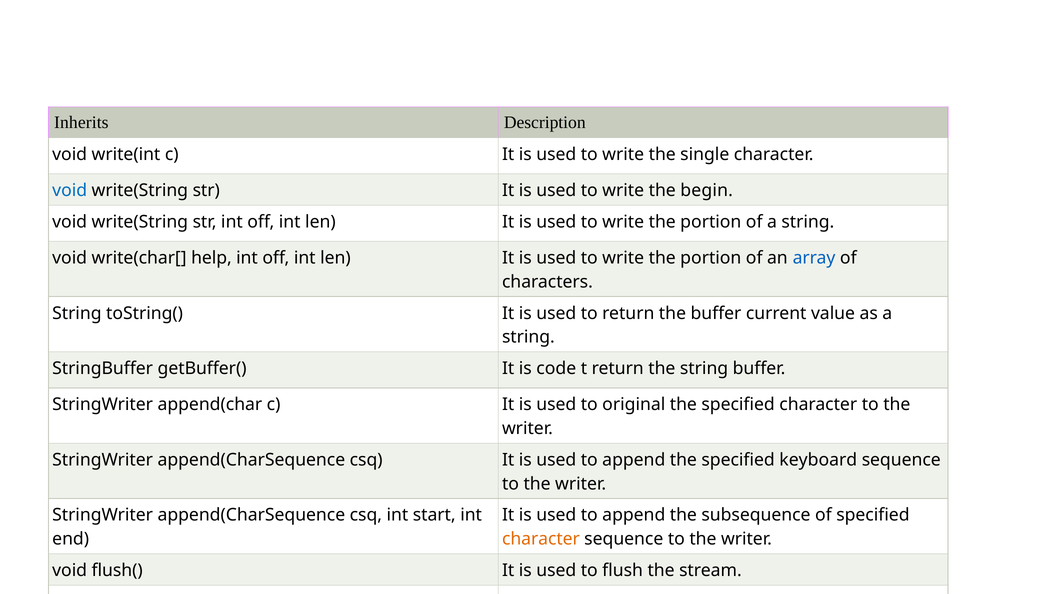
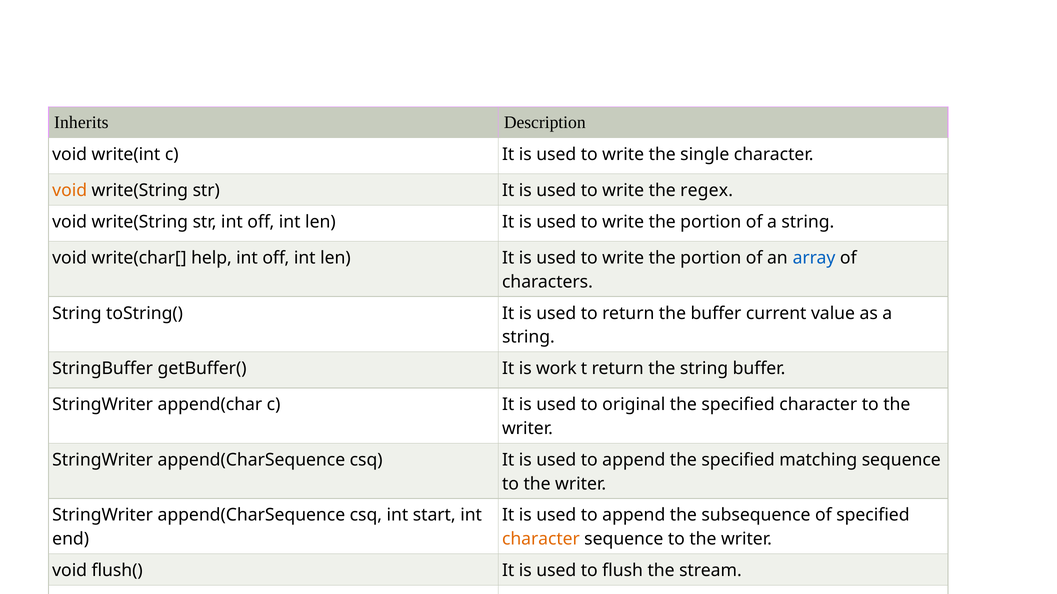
void at (70, 191) colour: blue -> orange
begin: begin -> regex
code: code -> work
keyboard: keyboard -> matching
